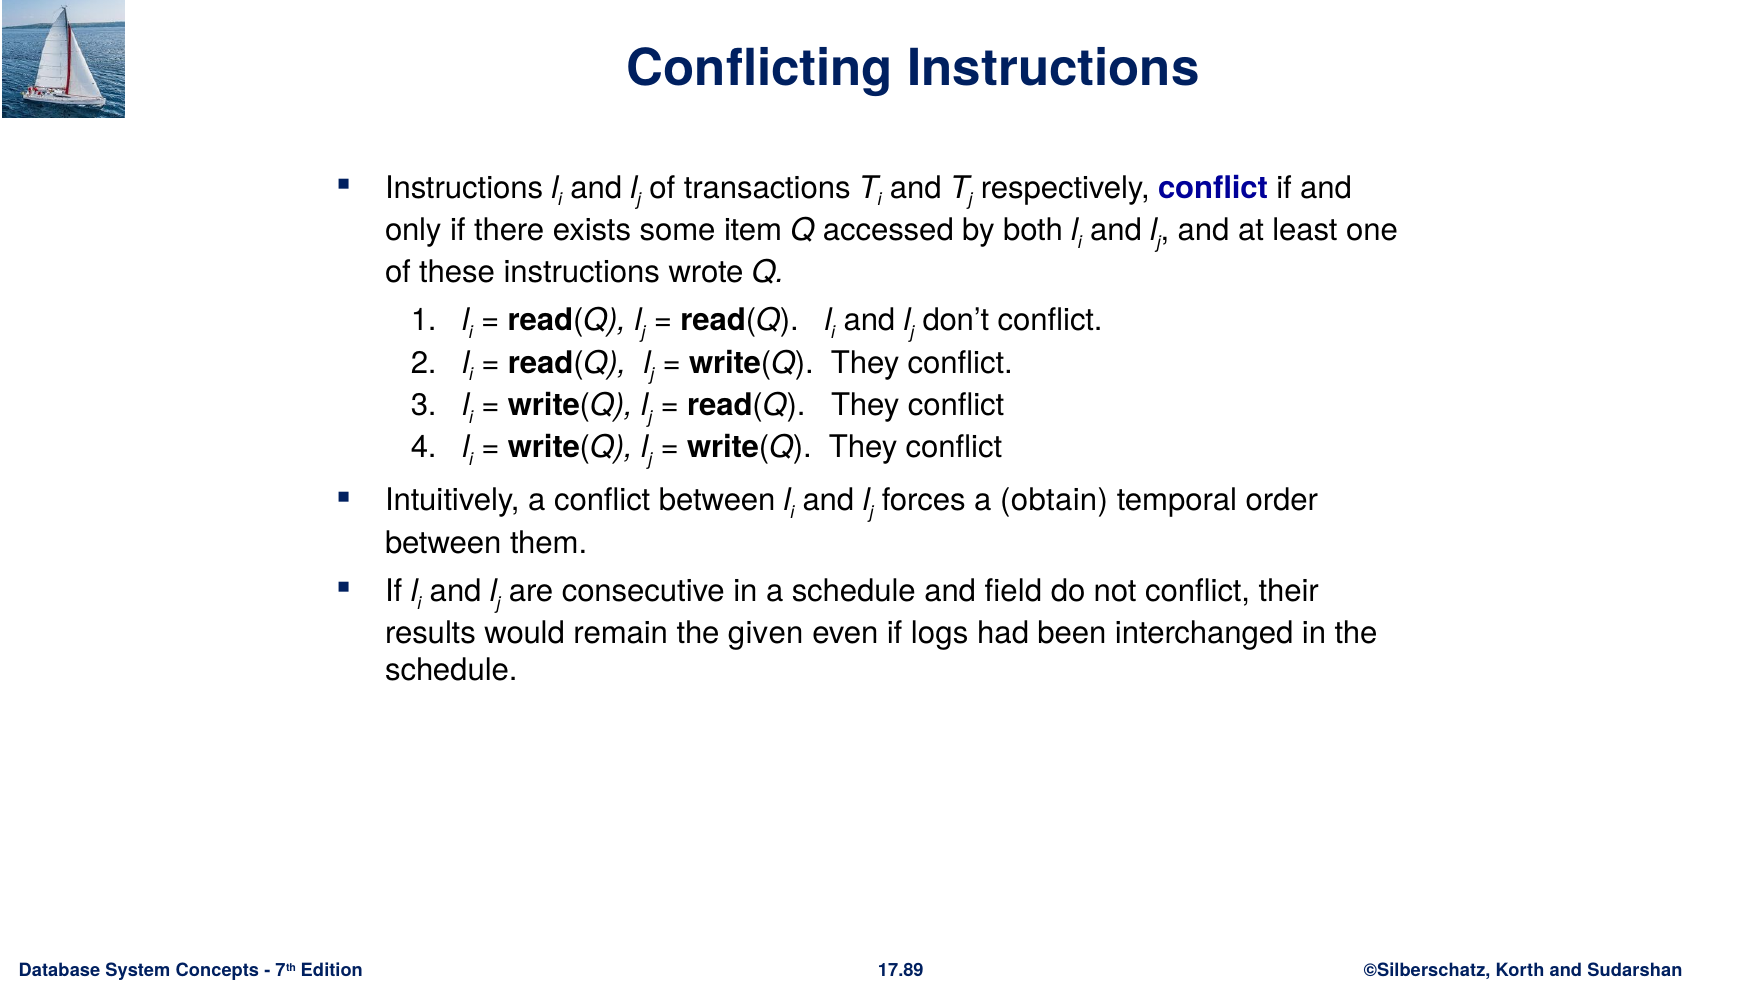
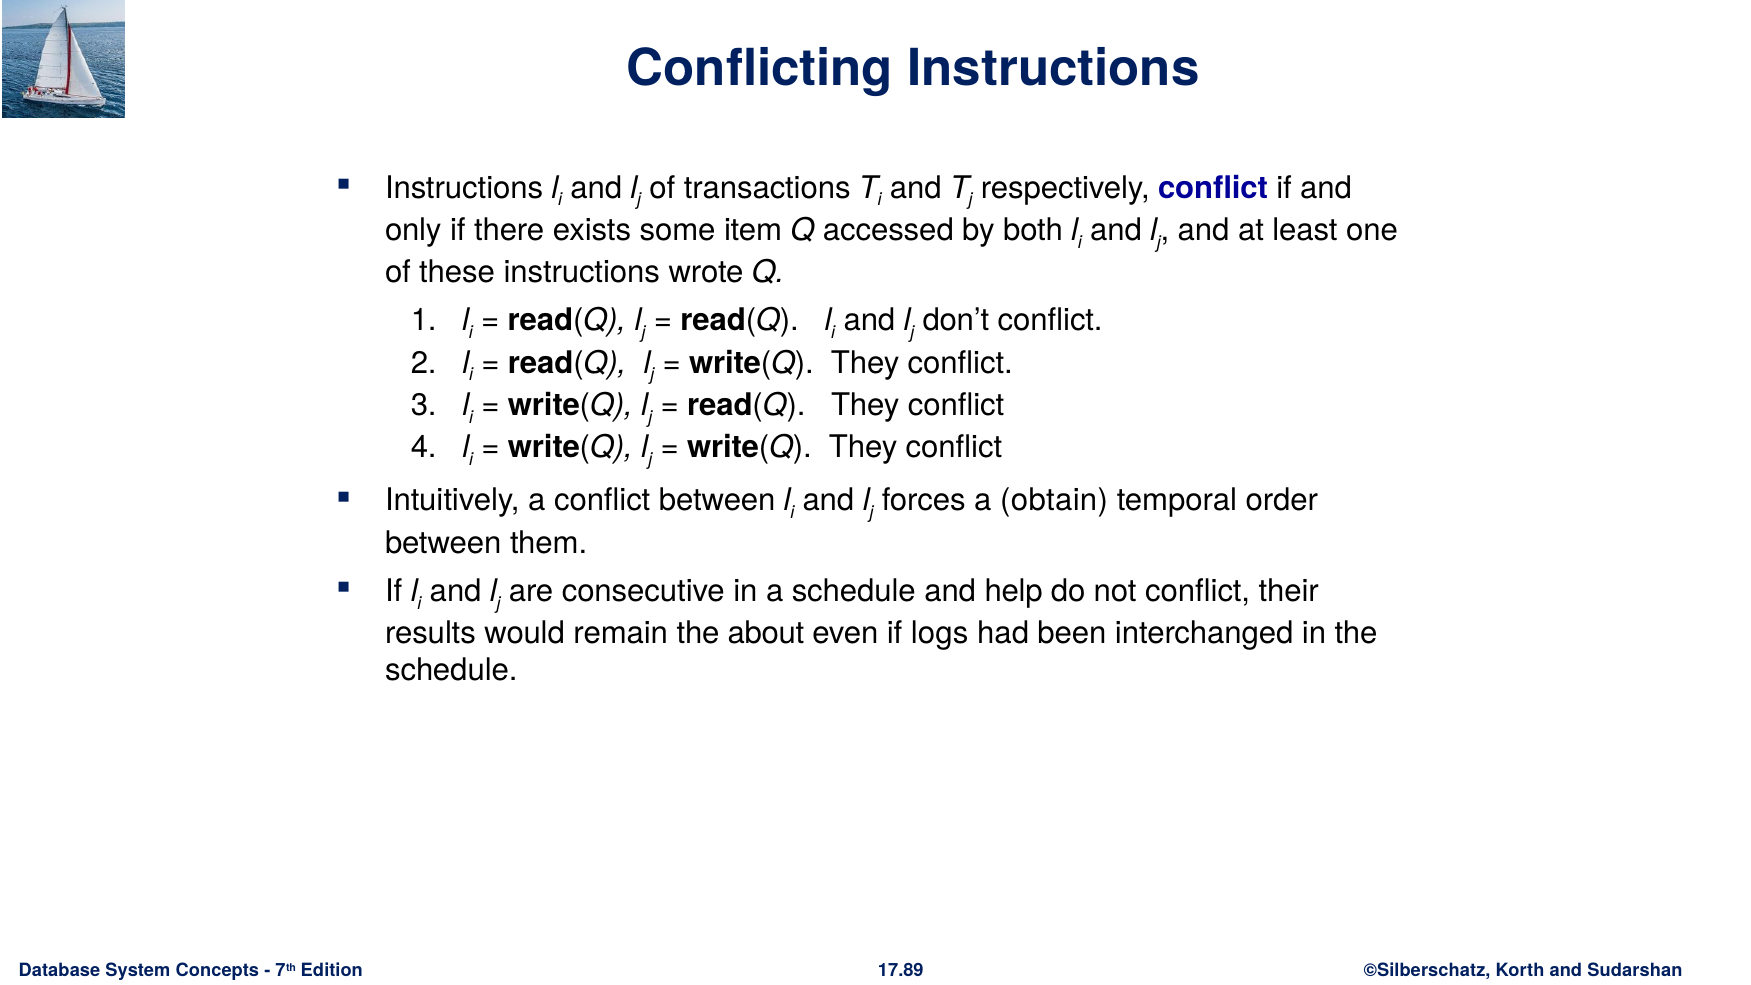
field: field -> help
given: given -> about
